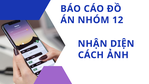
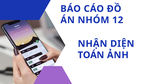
CÁCH: CÁCH -> TOÁN
